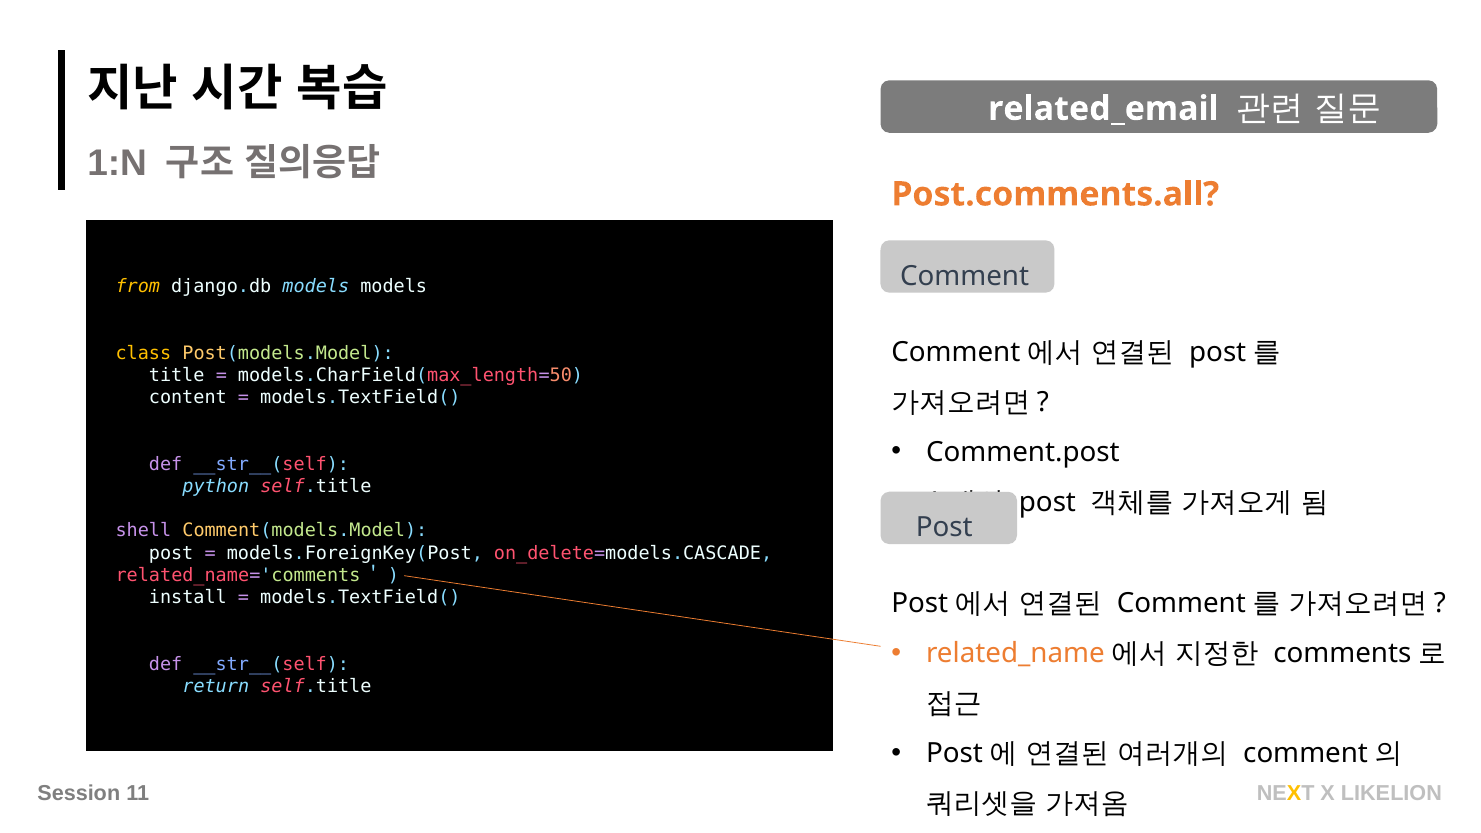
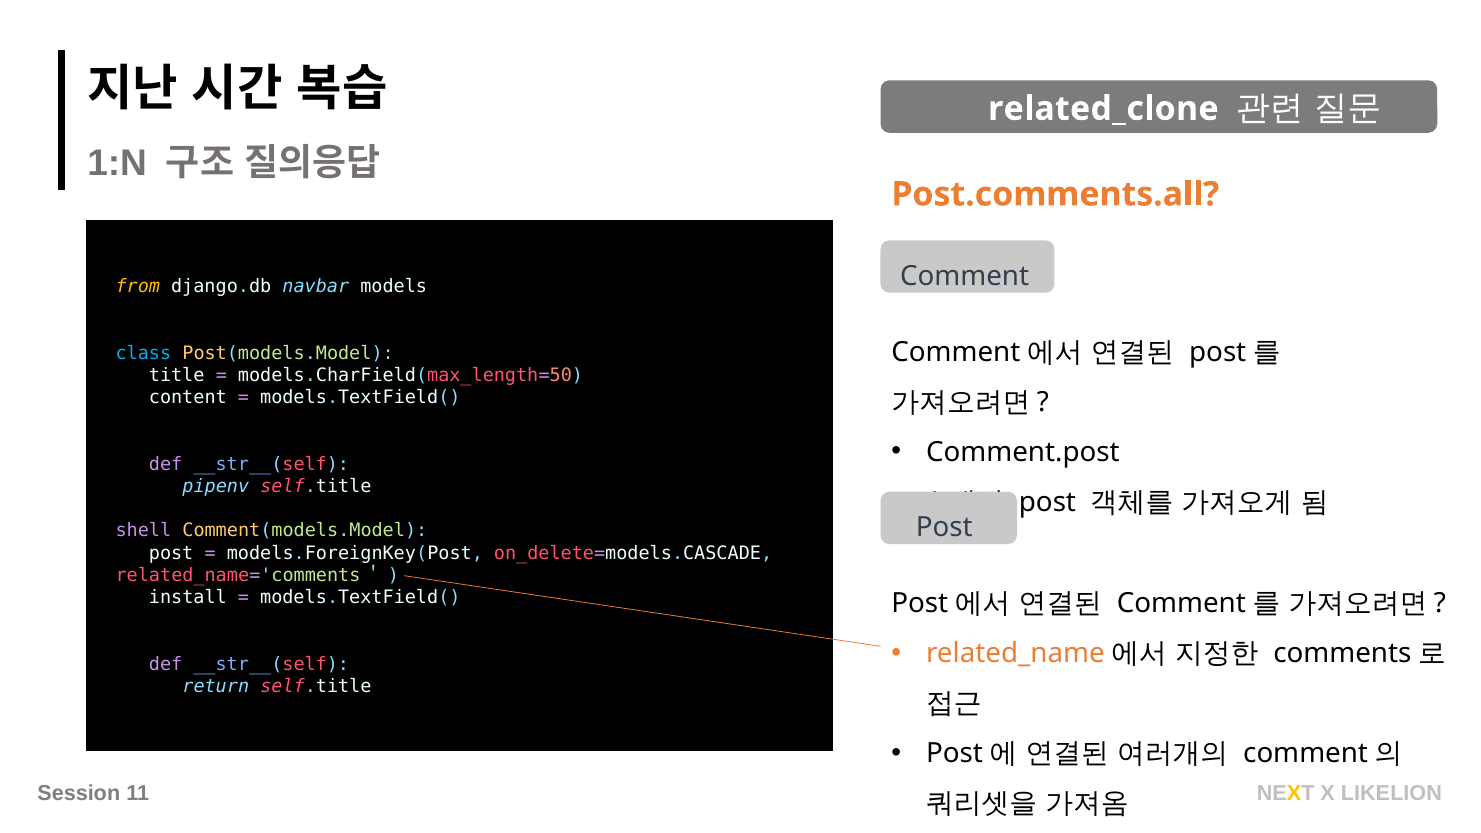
related_email: related_email -> related_clone
django.db models: models -> navbar
class colour: yellow -> light blue
python: python -> pipenv
